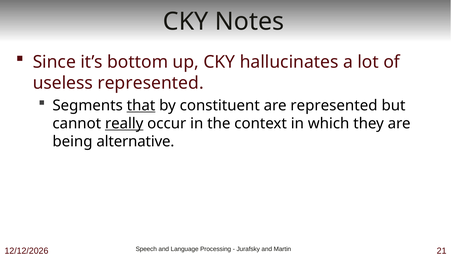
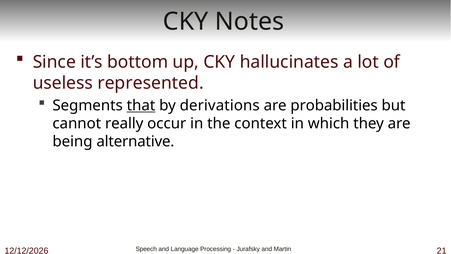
constituent: constituent -> derivations
are represented: represented -> probabilities
really underline: present -> none
